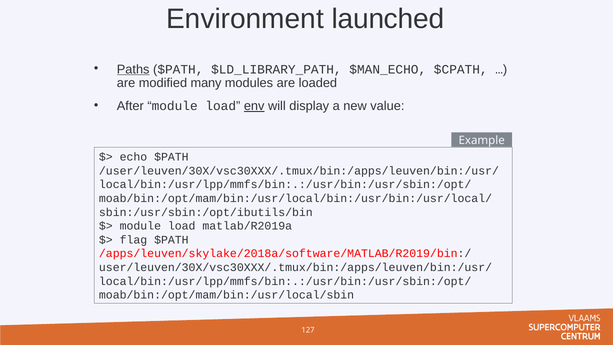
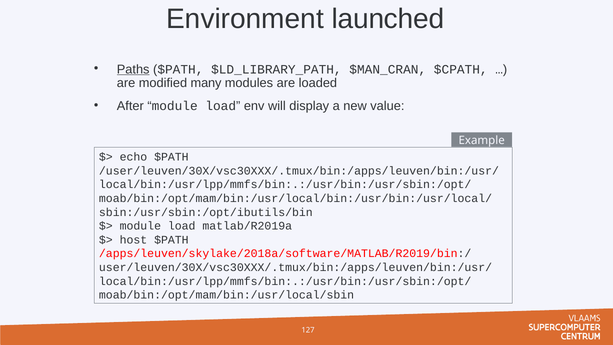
$MAN_ECHO: $MAN_ECHO -> $MAN_CRAN
env underline: present -> none
flag: flag -> host
